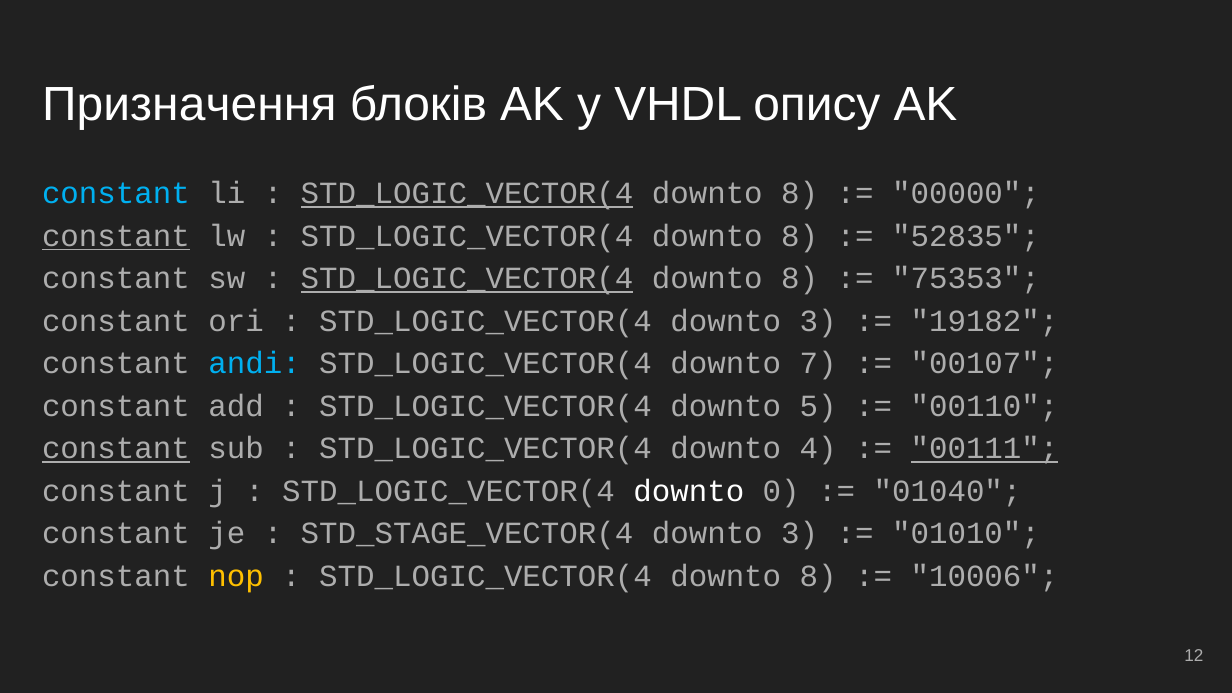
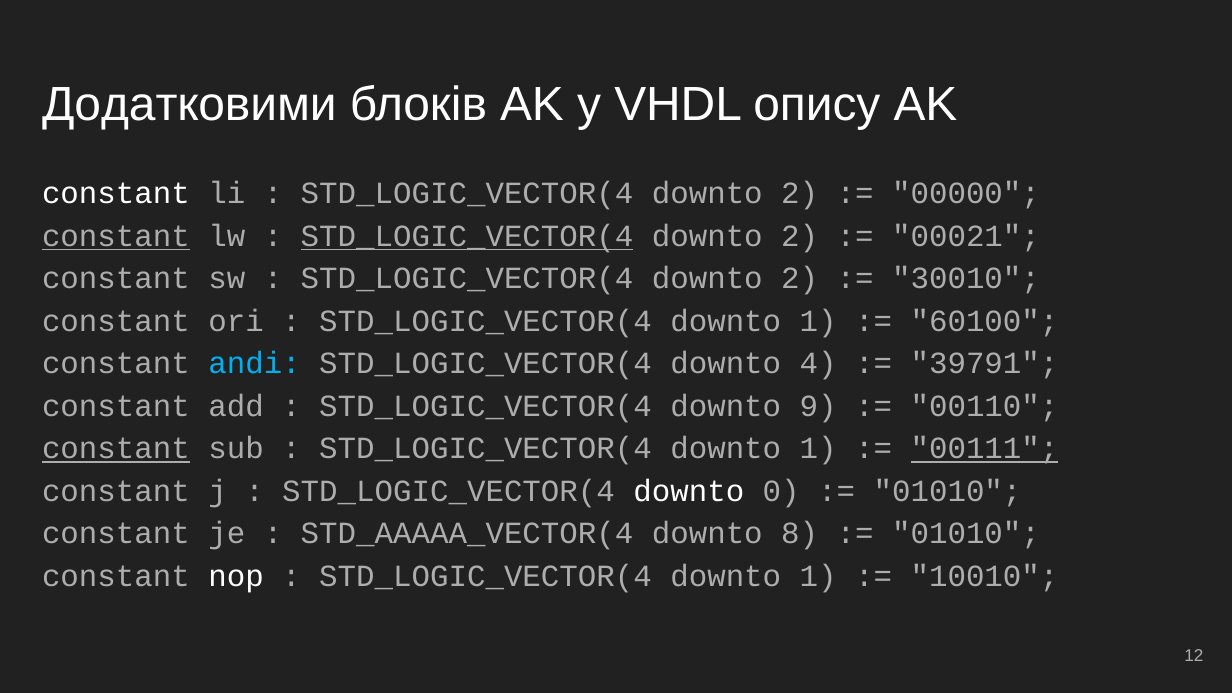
Призначення: Призначення -> Додатковими
constant at (116, 194) colour: light blue -> white
STD_LOGIC_VECTOR(4 at (467, 194) underline: present -> none
8 at (800, 194): 8 -> 2
STD_LOGIC_VECTOR(4 at (467, 236) underline: none -> present
8 at (800, 236): 8 -> 2
52835: 52835 -> 00021
STD_LOGIC_VECTOR(4 at (467, 279) underline: present -> none
8 at (800, 279): 8 -> 2
75353: 75353 -> 30010
3 at (818, 321): 3 -> 1
19182: 19182 -> 60100
7: 7 -> 4
00107: 00107 -> 39791
5: 5 -> 9
4 at (818, 449): 4 -> 1
01040 at (948, 491): 01040 -> 01010
STD_STAGE_VECTOR(4: STD_STAGE_VECTOR(4 -> STD_AAAAA_VECTOR(4
3 at (800, 534): 3 -> 8
nop colour: yellow -> white
8 at (818, 576): 8 -> 1
10006: 10006 -> 10010
